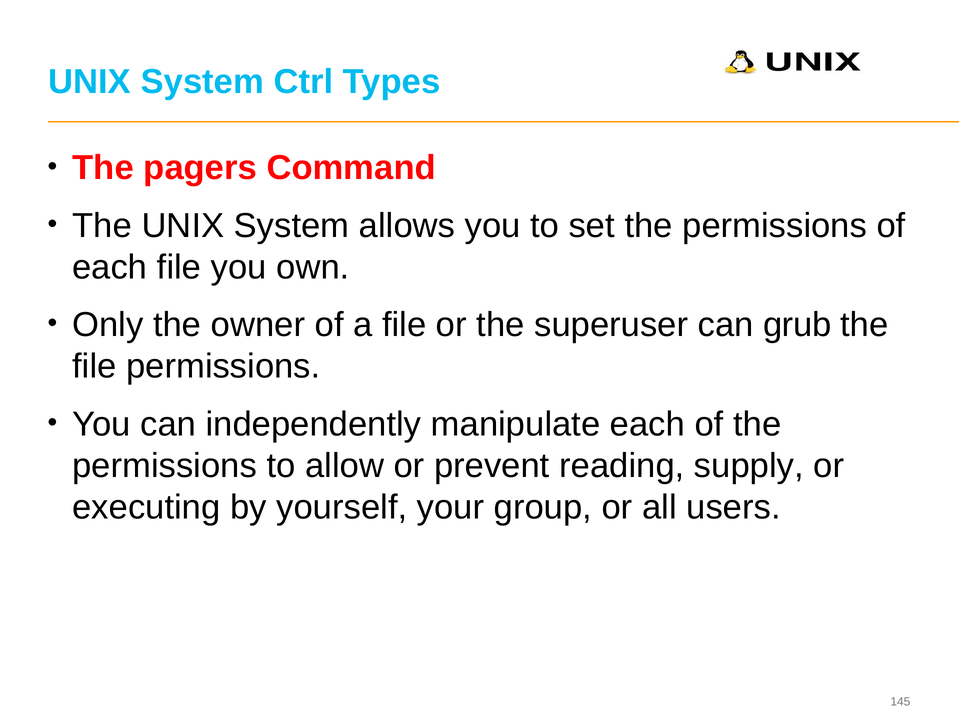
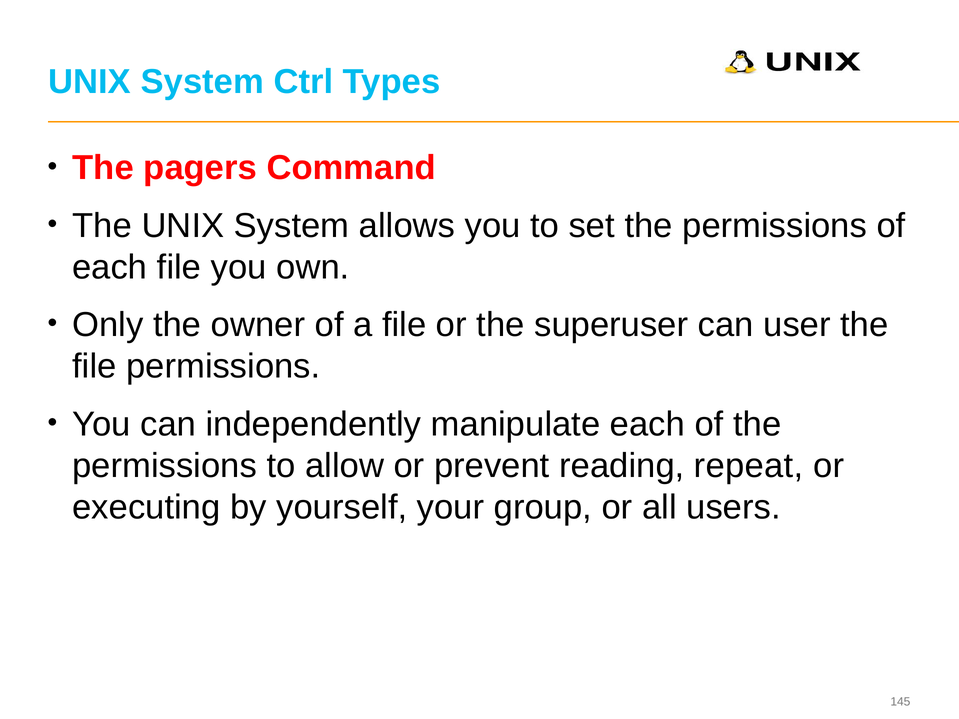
grub: grub -> user
supply: supply -> repeat
